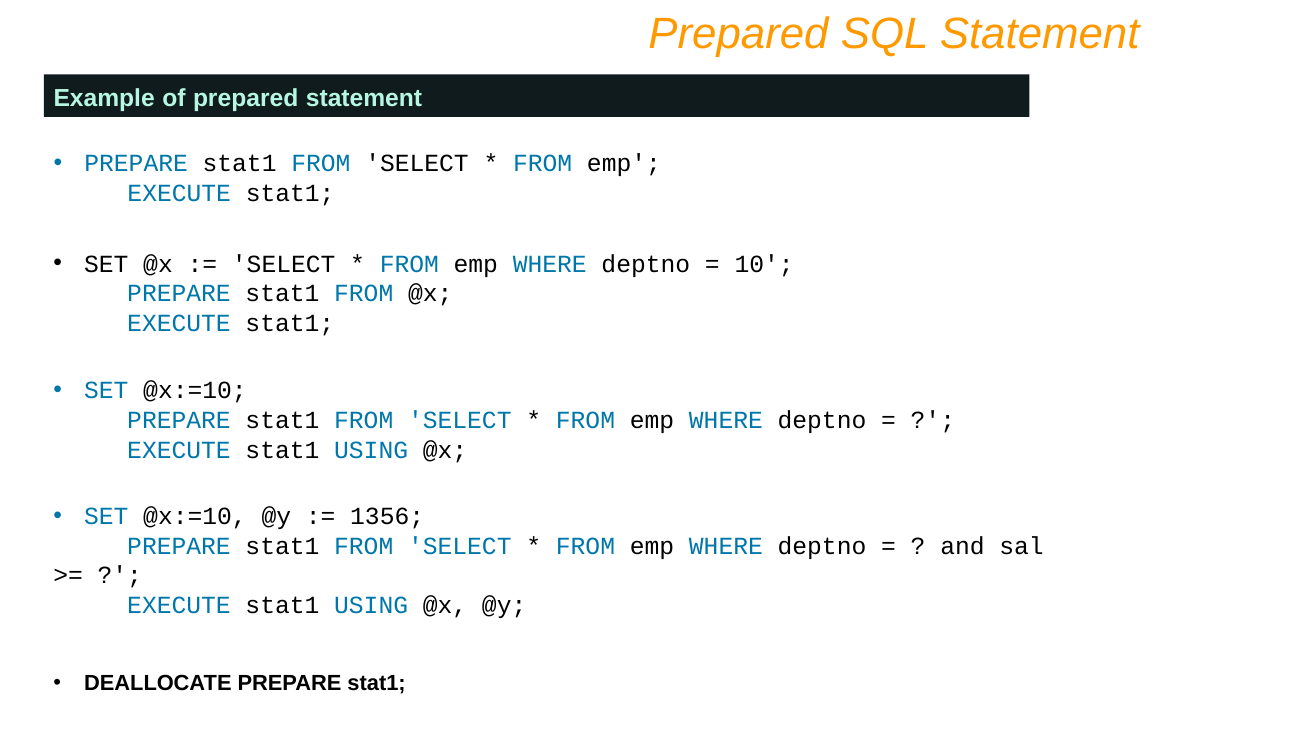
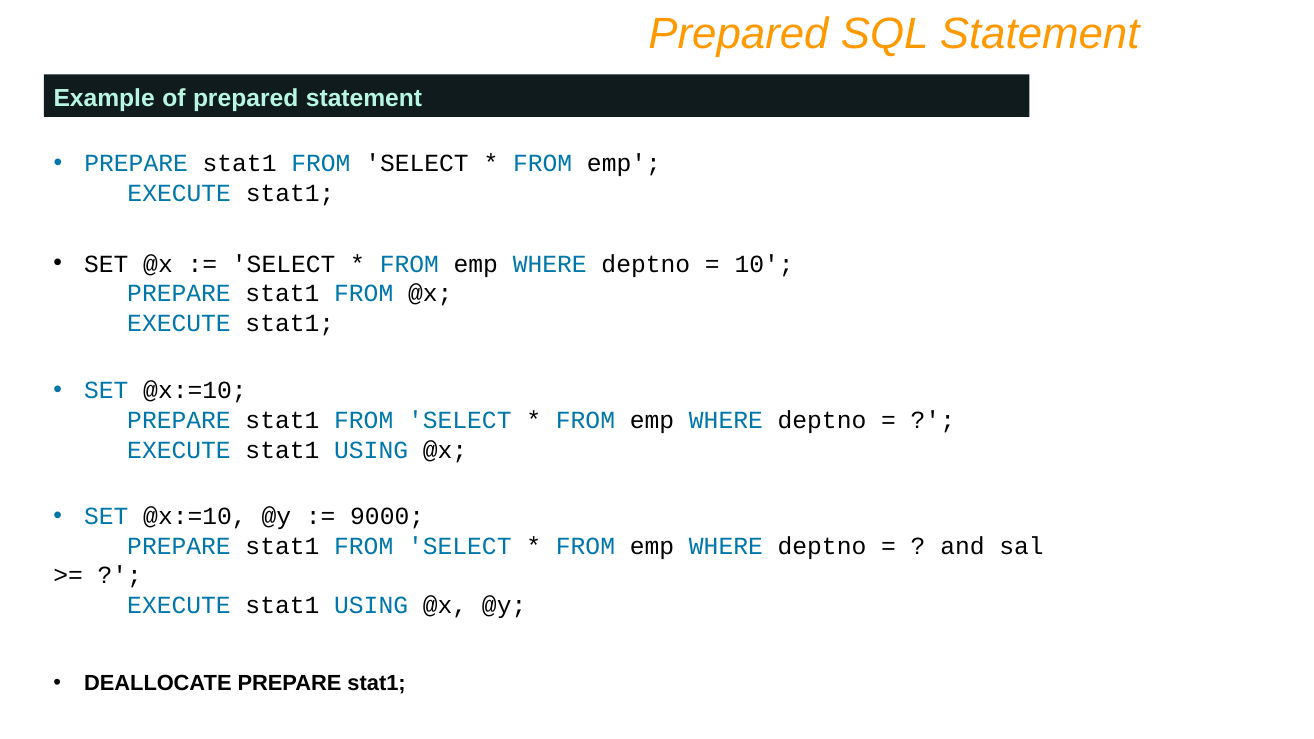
1356: 1356 -> 9000
